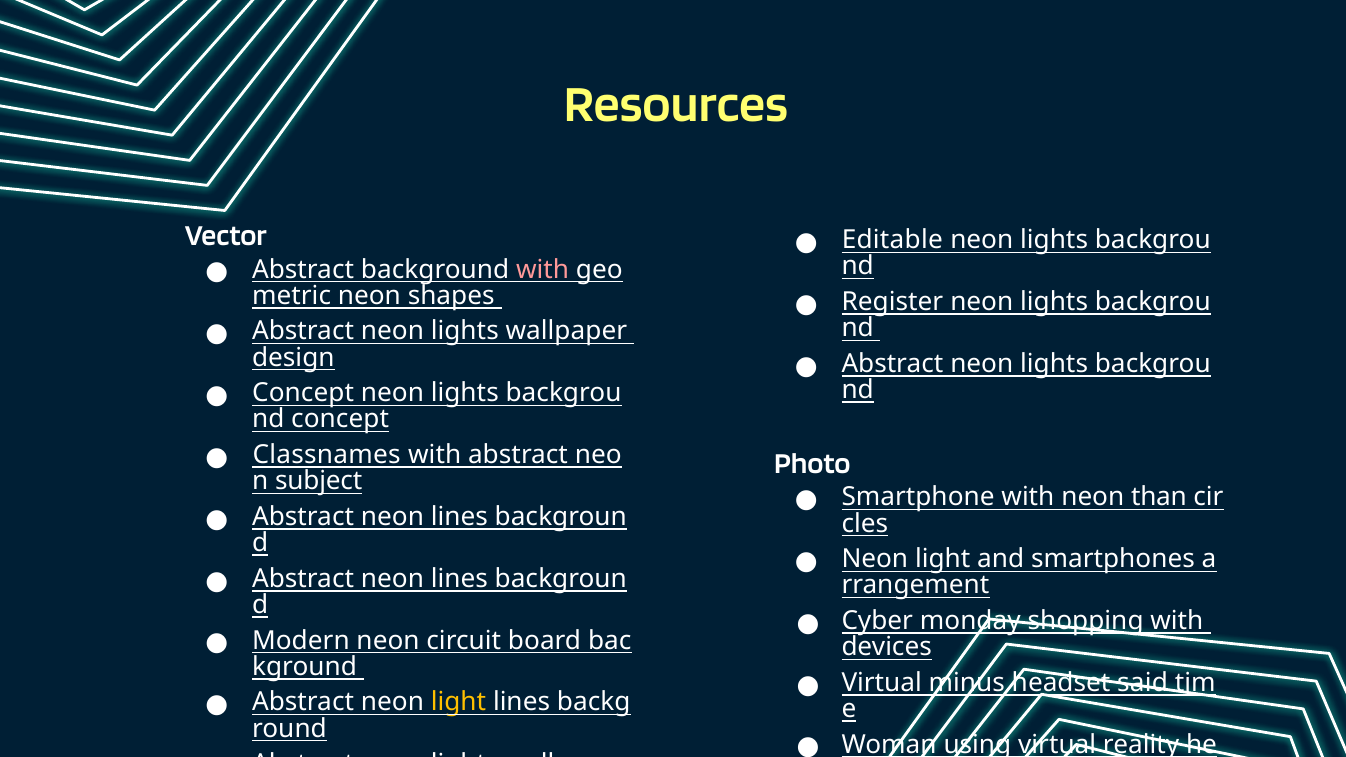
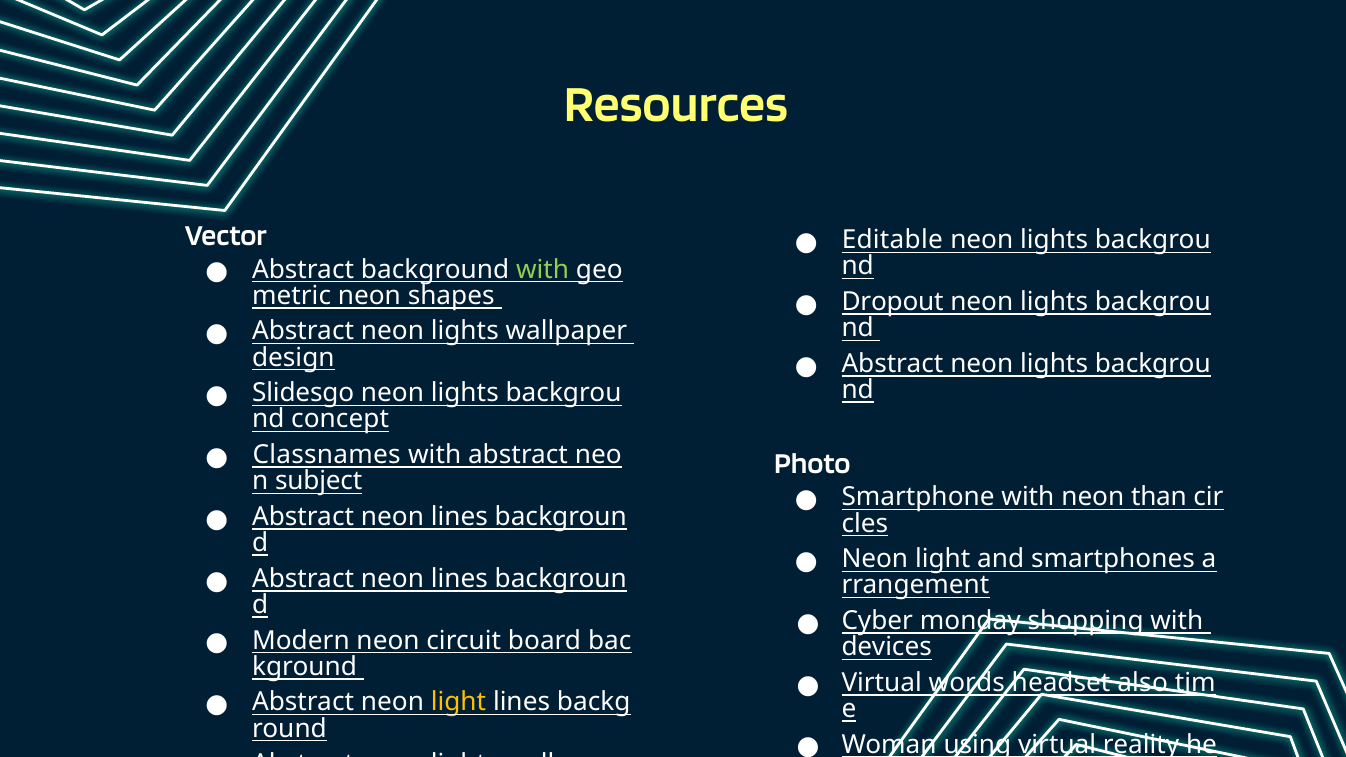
with at (543, 270) colour: pink -> light green
Register: Register -> Dropout
Concept at (303, 393): Concept -> Slidesgo
minus: minus -> words
said: said -> also
